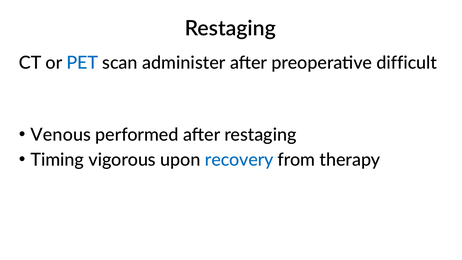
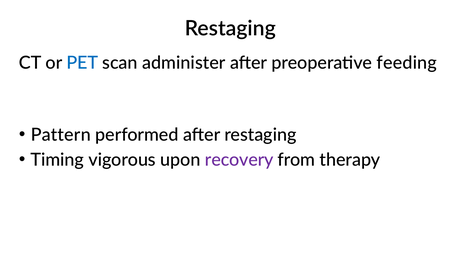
difficult: difficult -> feeding
Venous: Venous -> Pattern
recovery colour: blue -> purple
